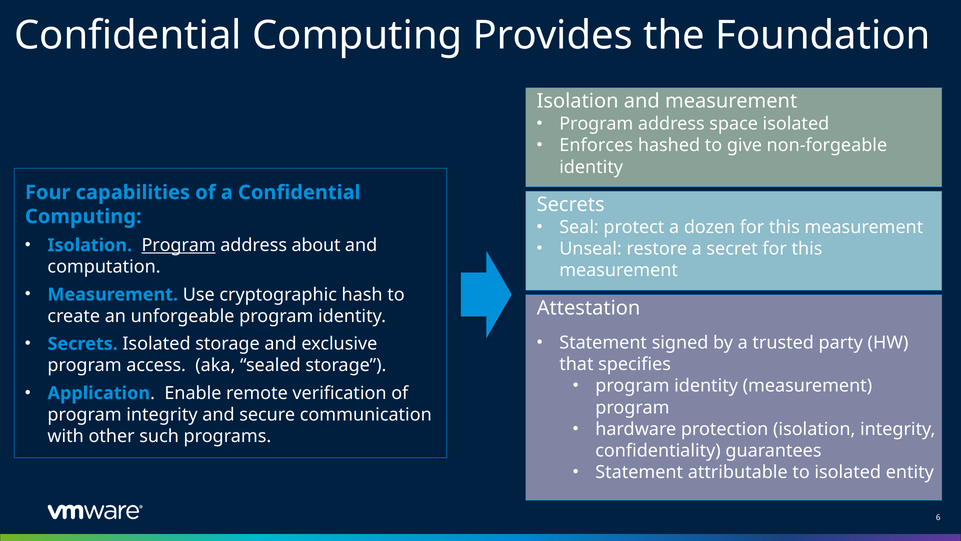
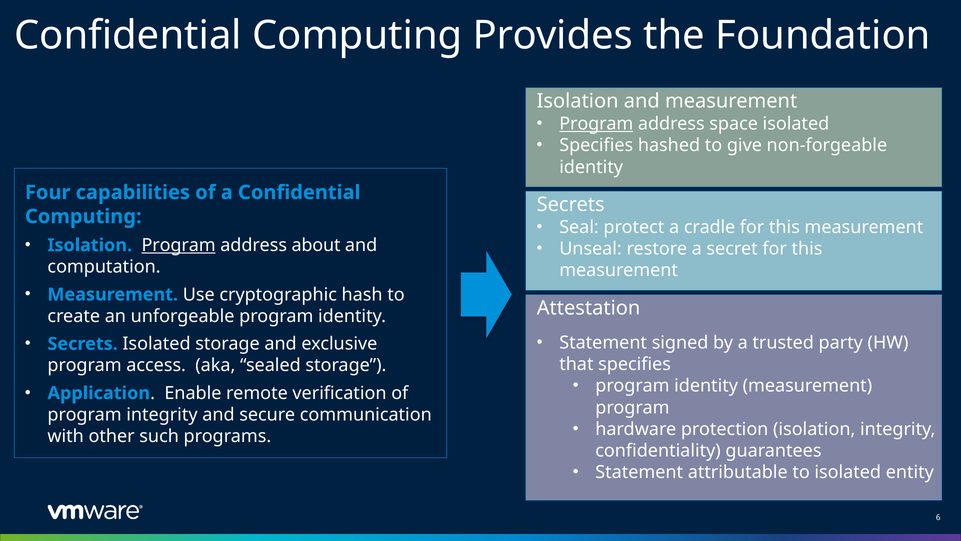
Program at (596, 124) underline: none -> present
Enforces at (596, 145): Enforces -> Specifies
dozen: dozen -> cradle
